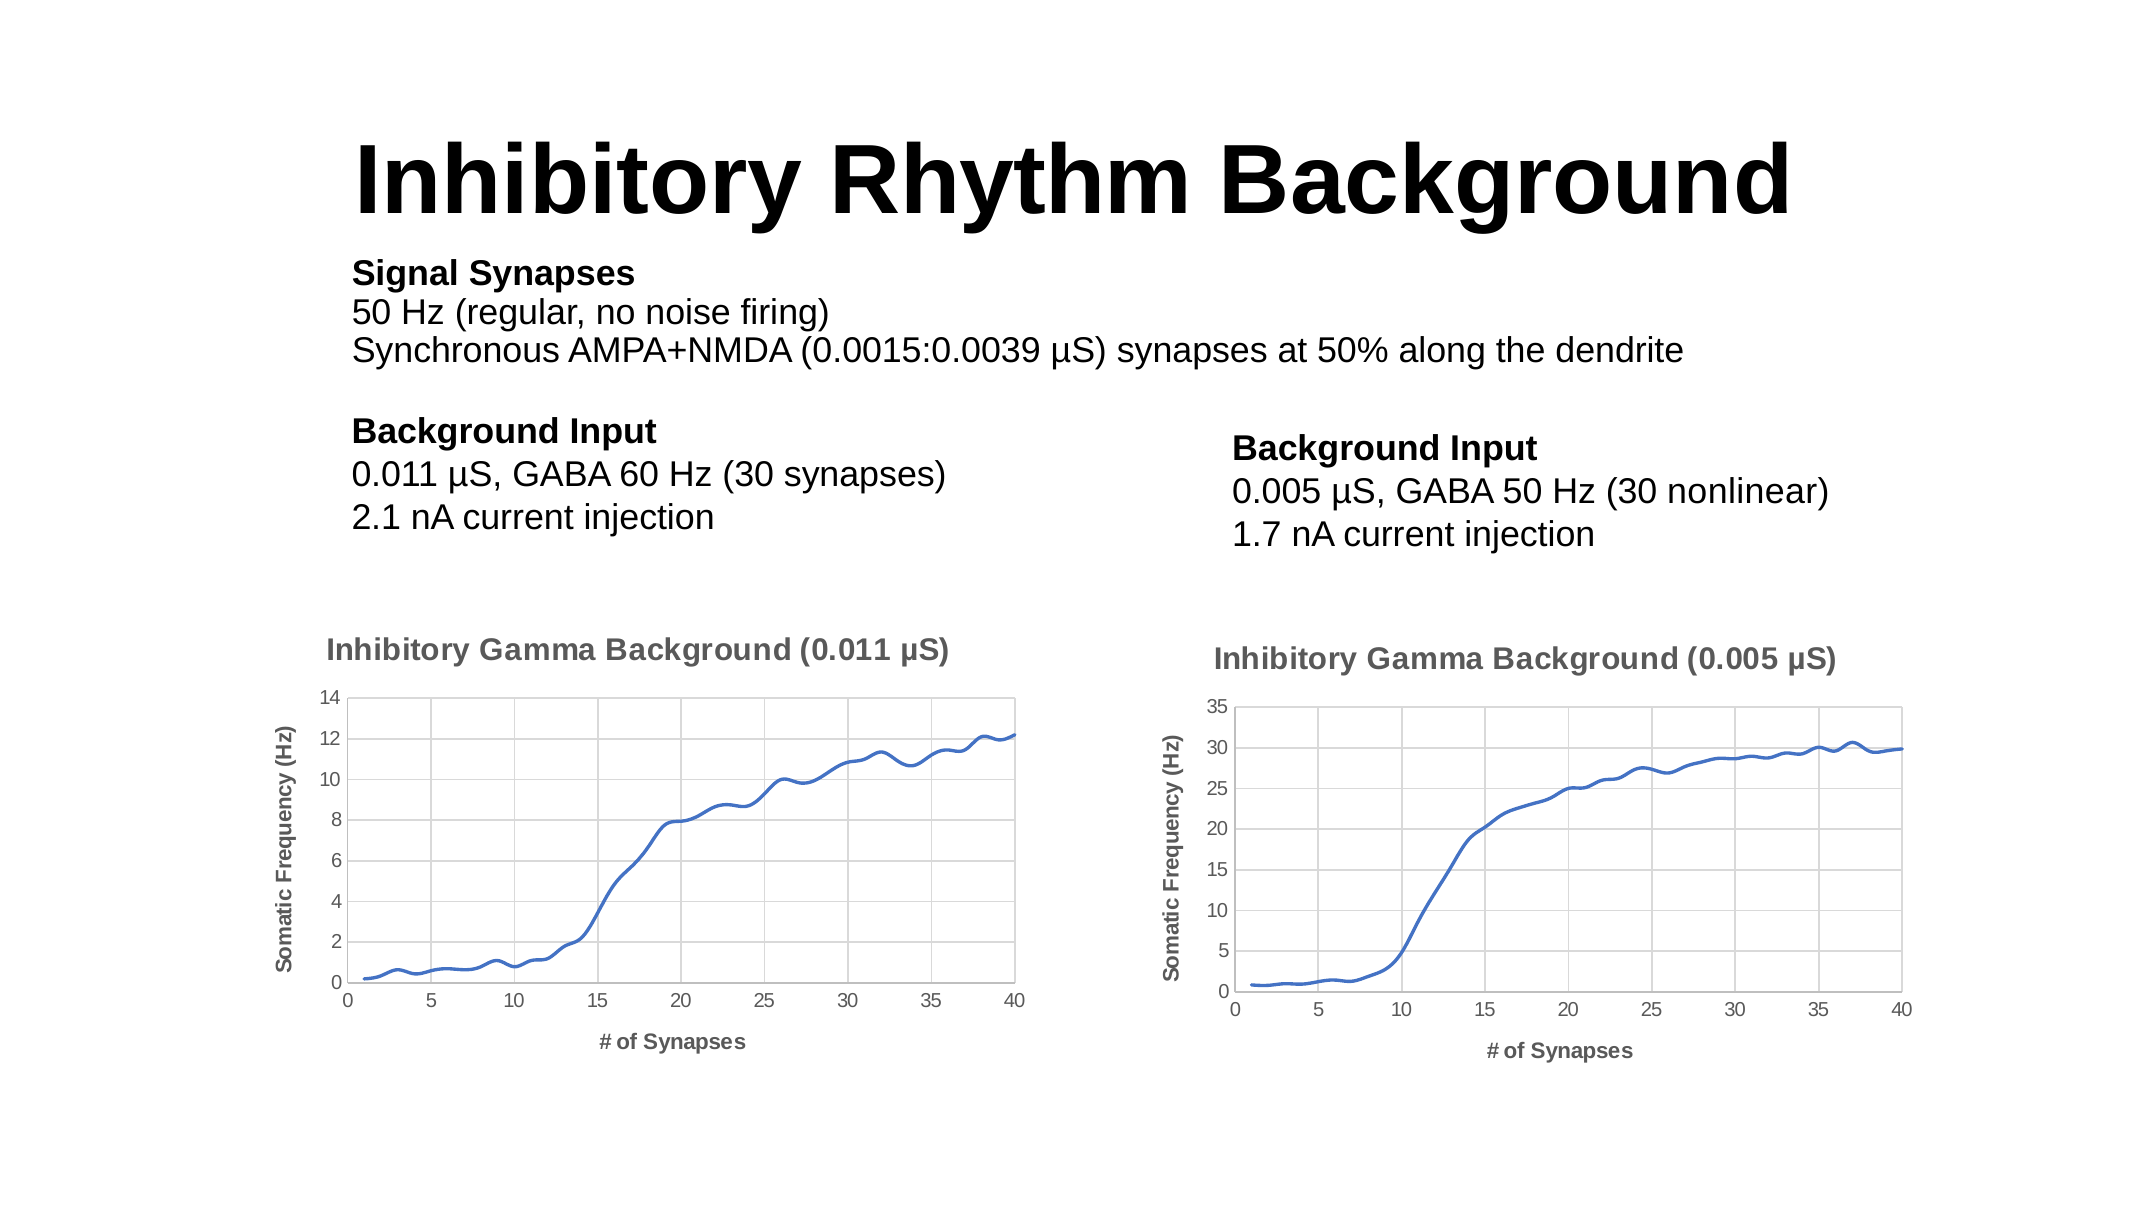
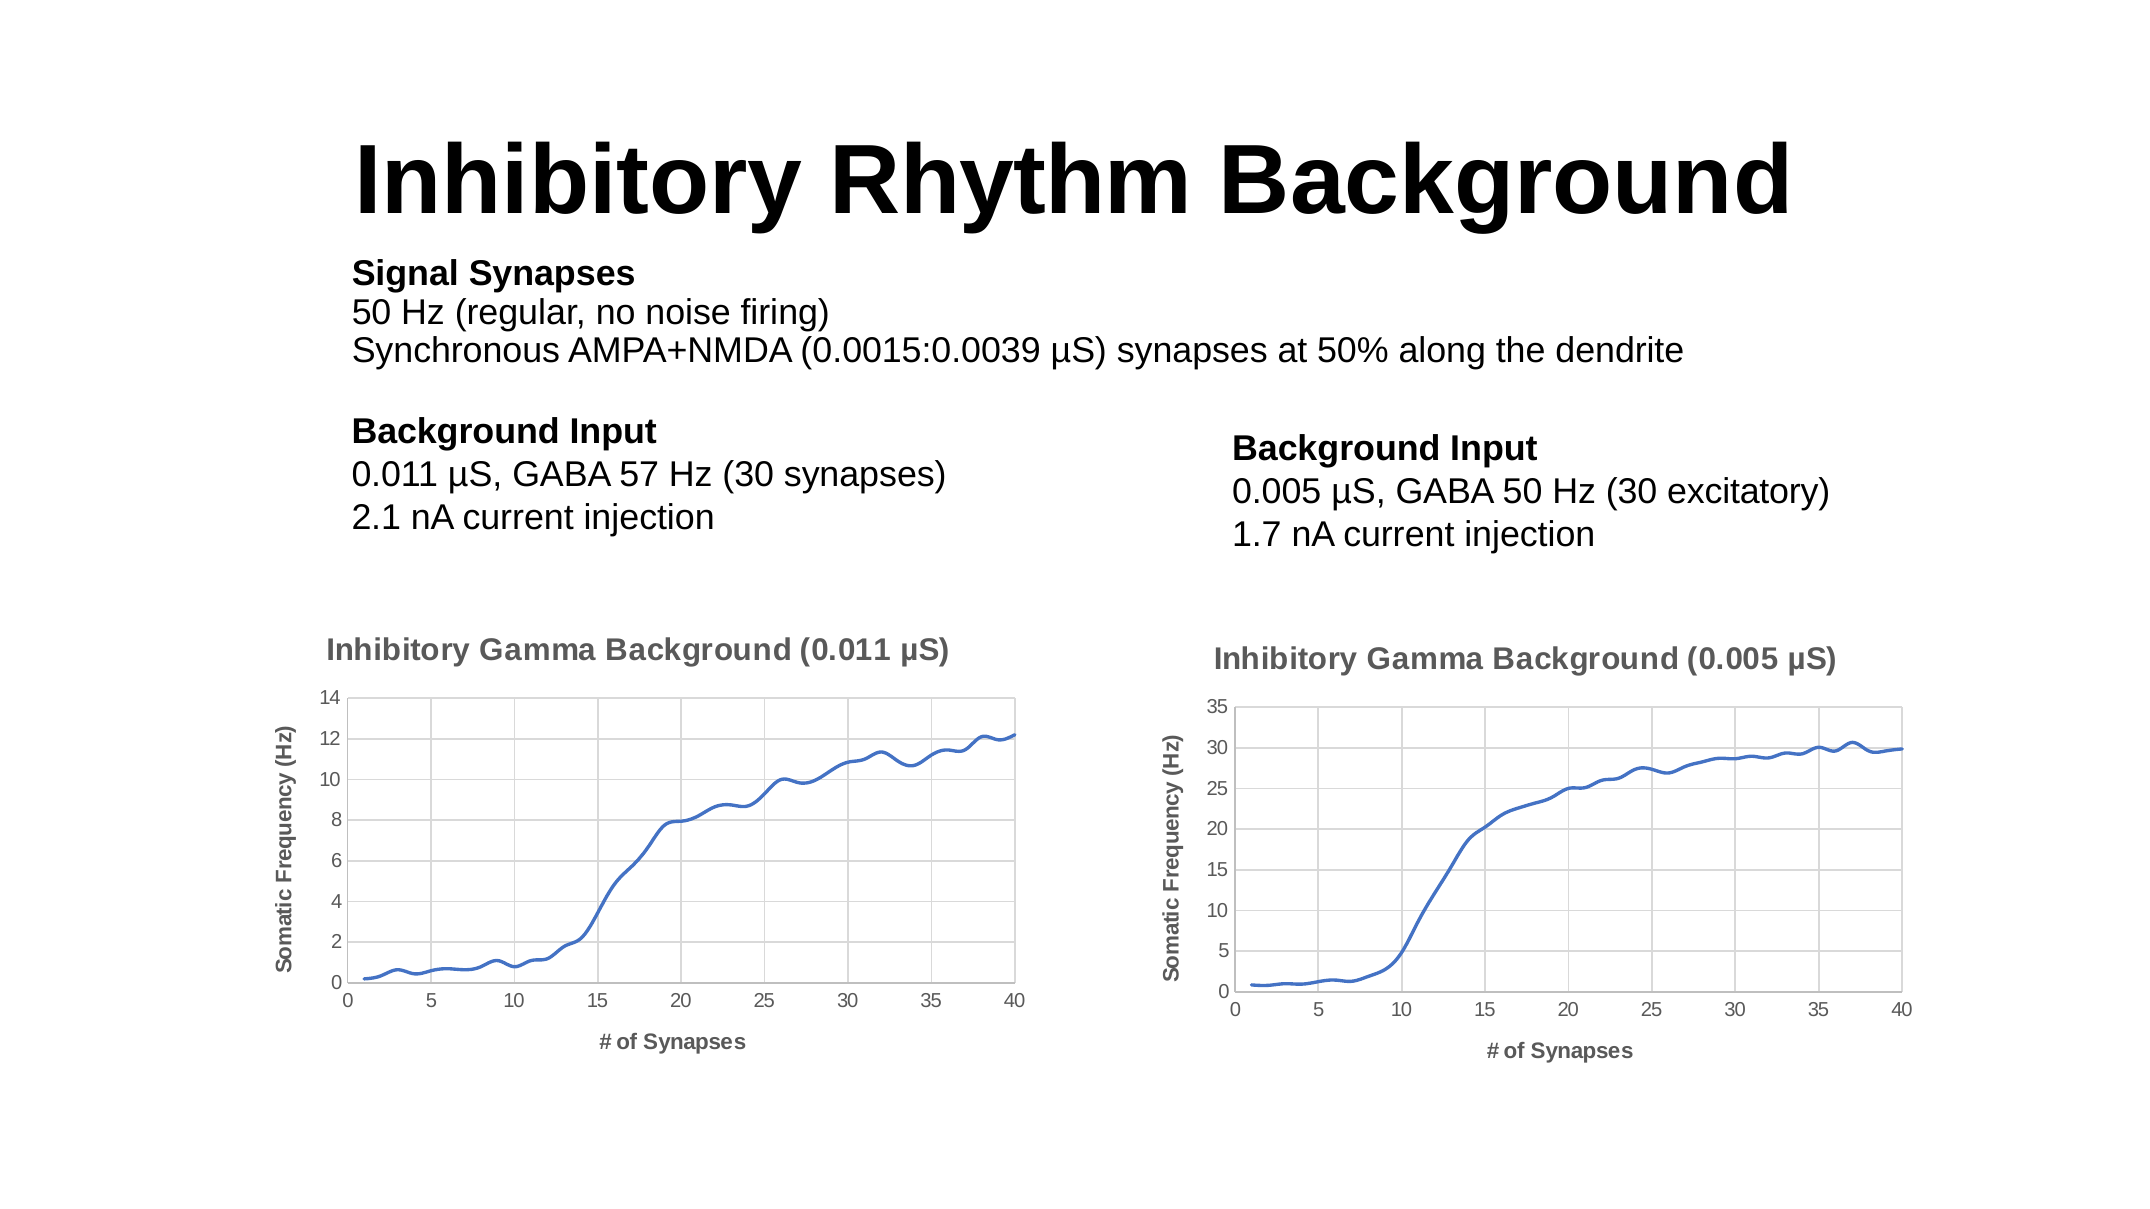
60: 60 -> 57
nonlinear: nonlinear -> excitatory
